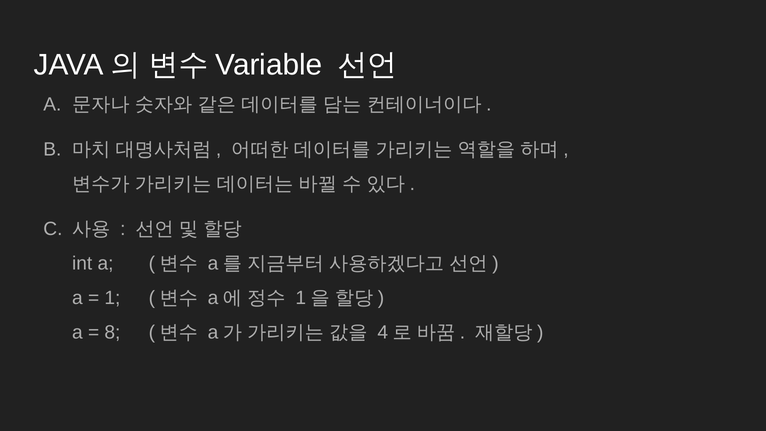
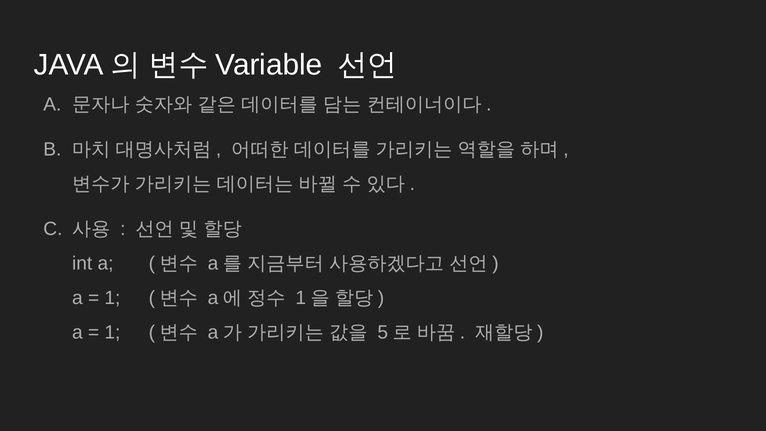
8 at (112, 332): 8 -> 1
4: 4 -> 5
